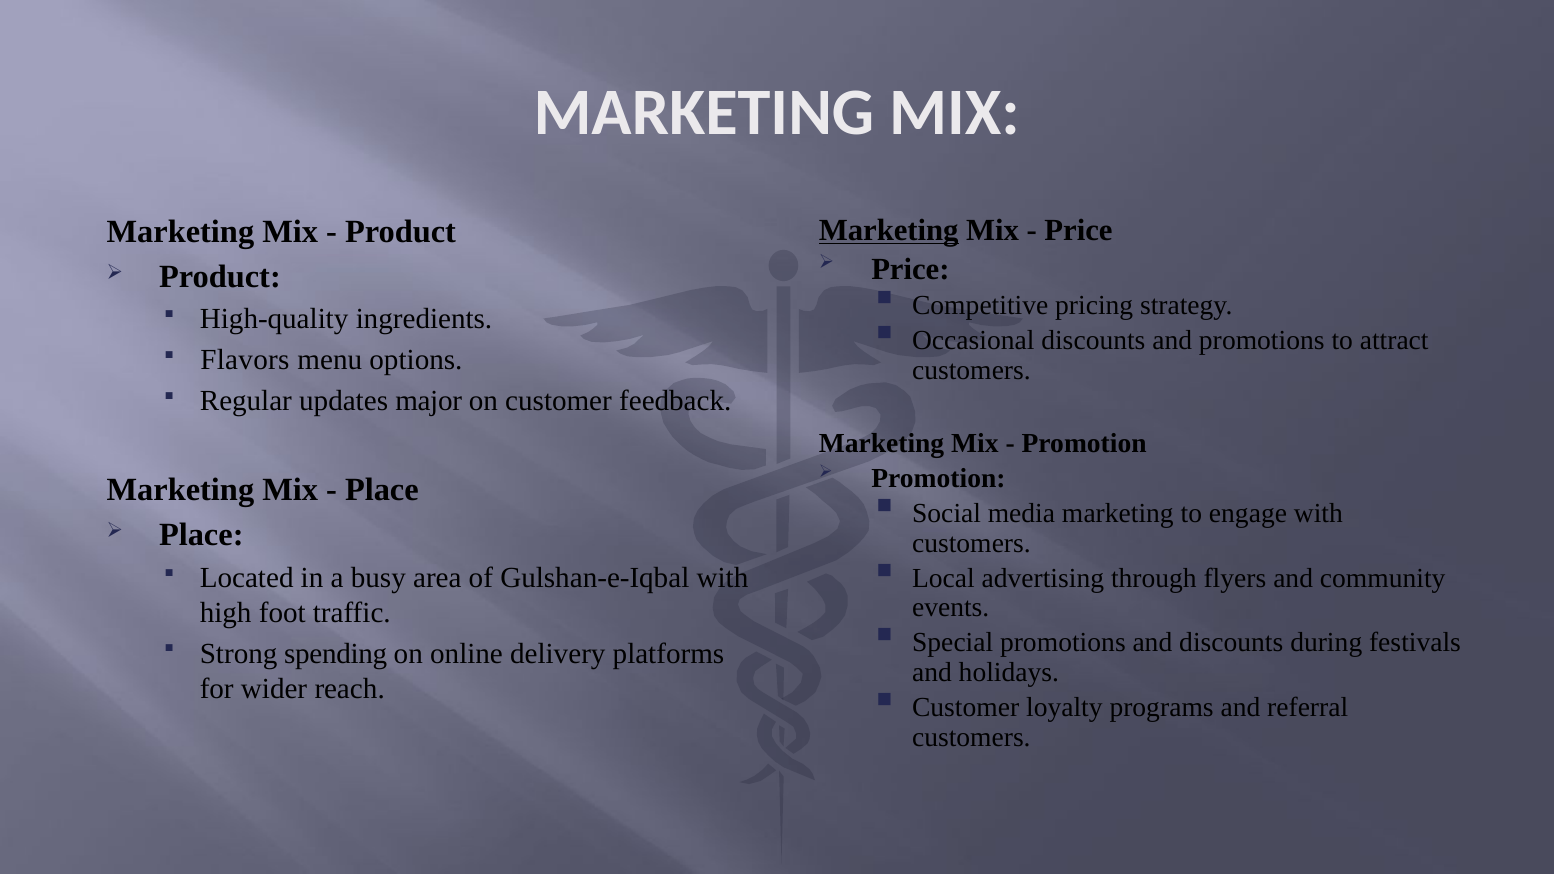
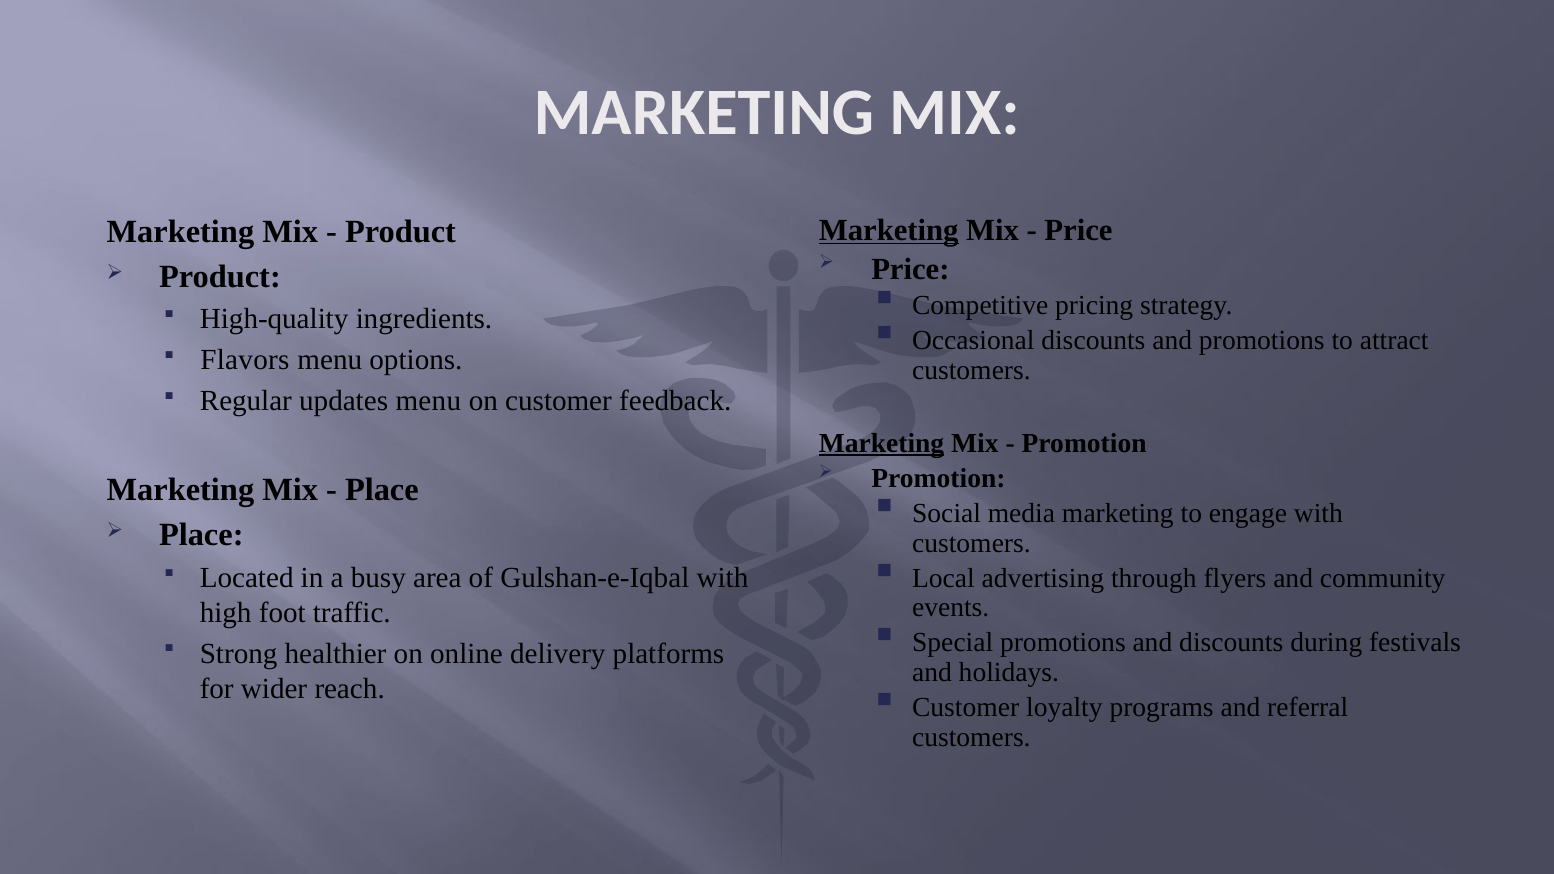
updates major: major -> menu
Marketing at (882, 444) underline: none -> present
spending: spending -> healthier
